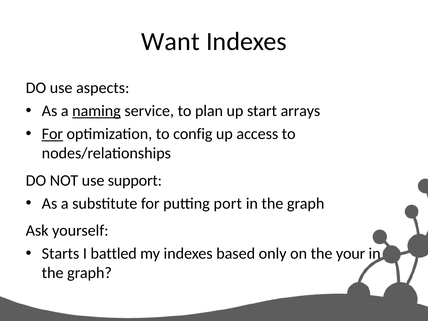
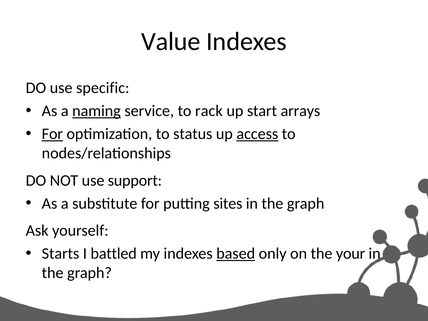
Want: Want -> Value
aspects: aspects -> specific
plan: plan -> rack
config: config -> status
access underline: none -> present
port: port -> sites
based underline: none -> present
